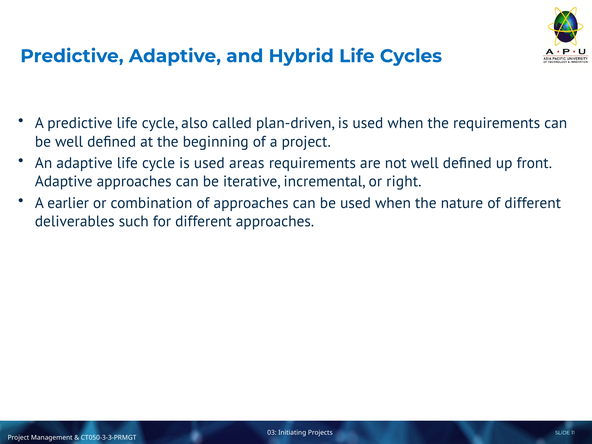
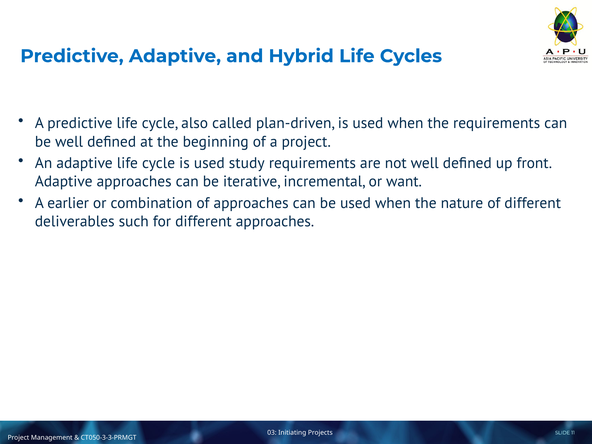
areas: areas -> study
right: right -> want
